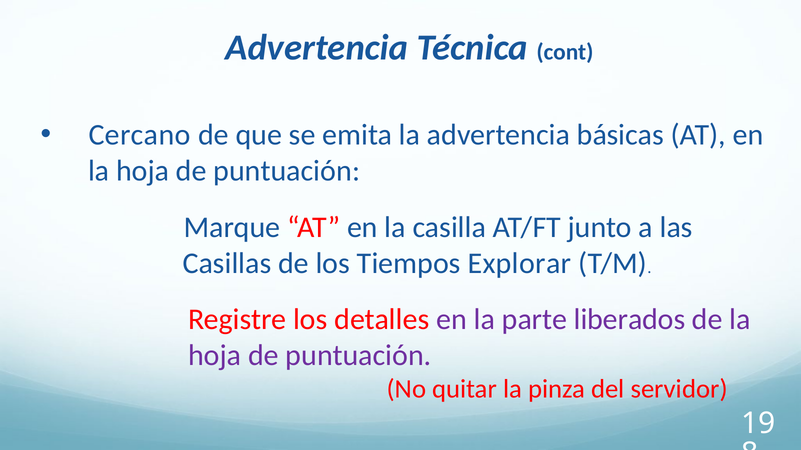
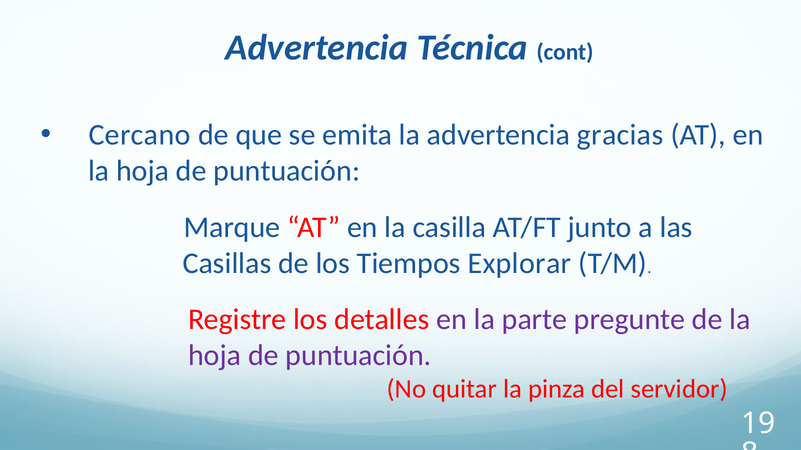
básicas: básicas -> gracias
liberados: liberados -> pregunte
